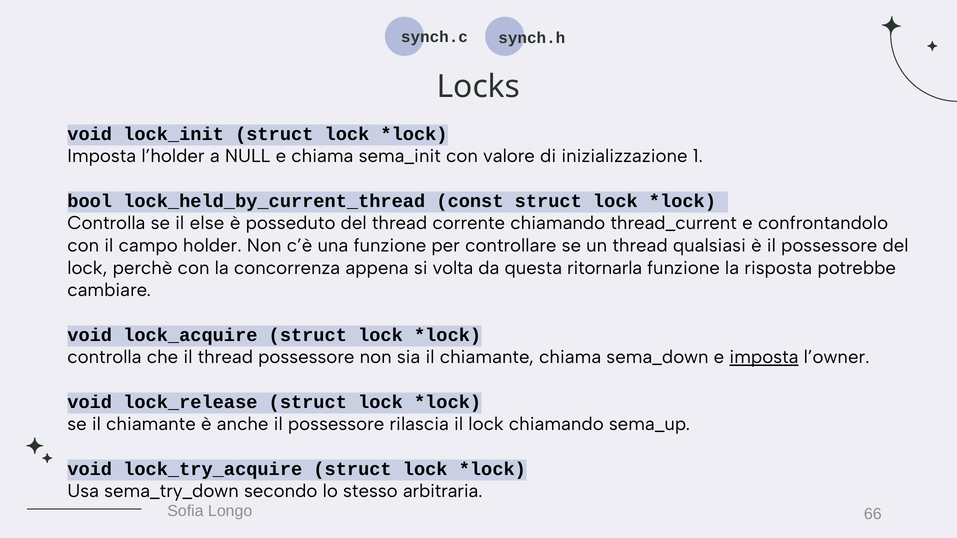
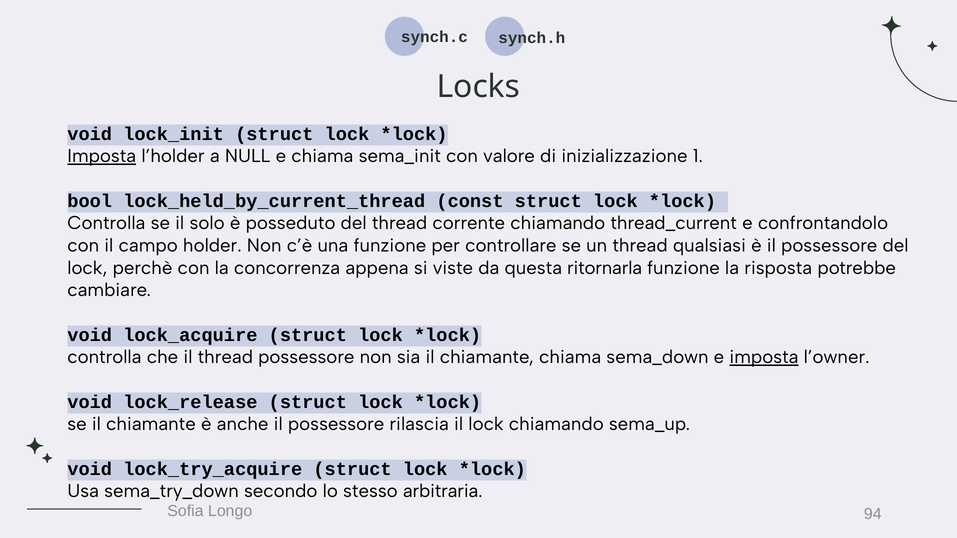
Imposta at (102, 156) underline: none -> present
else: else -> solo
volta: volta -> viste
66: 66 -> 94
